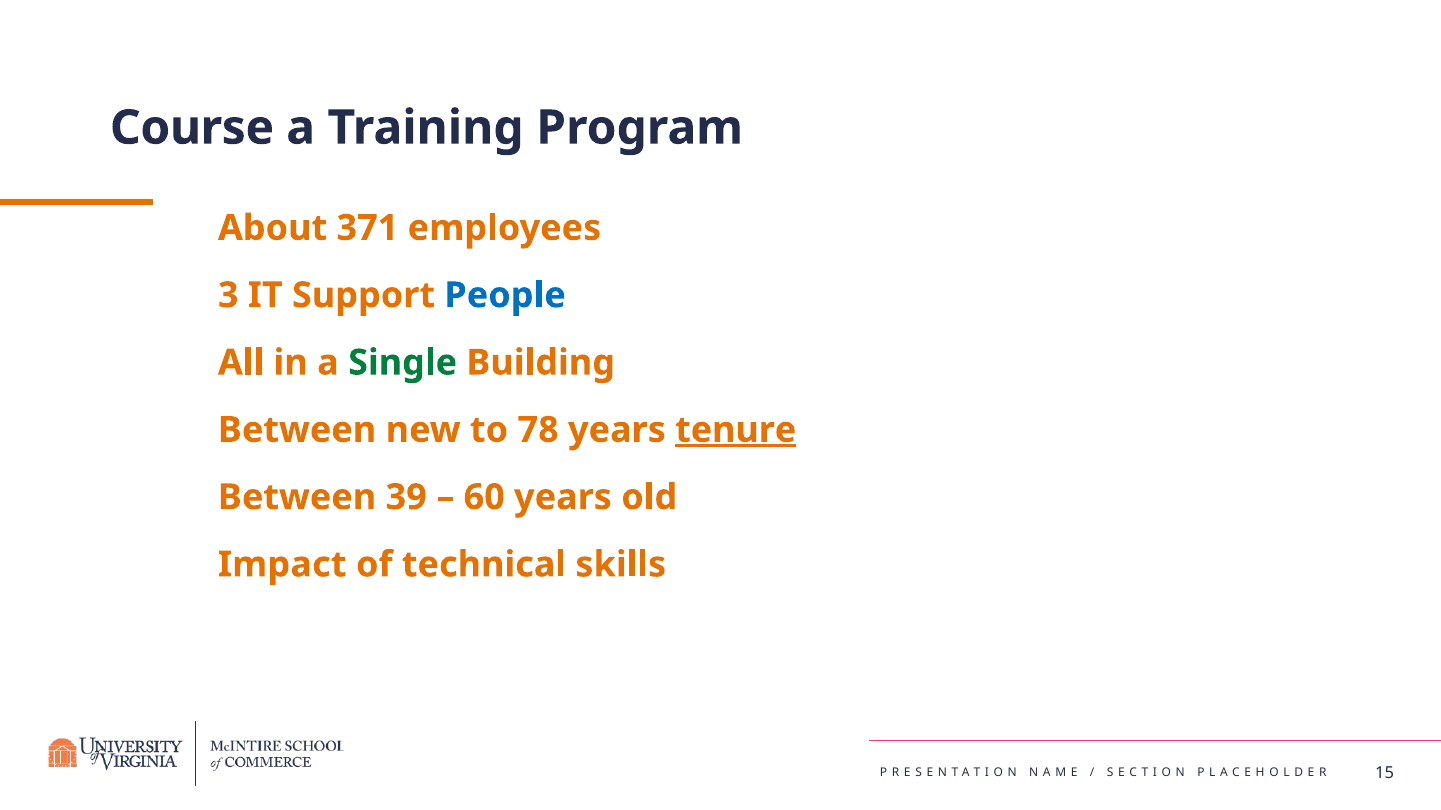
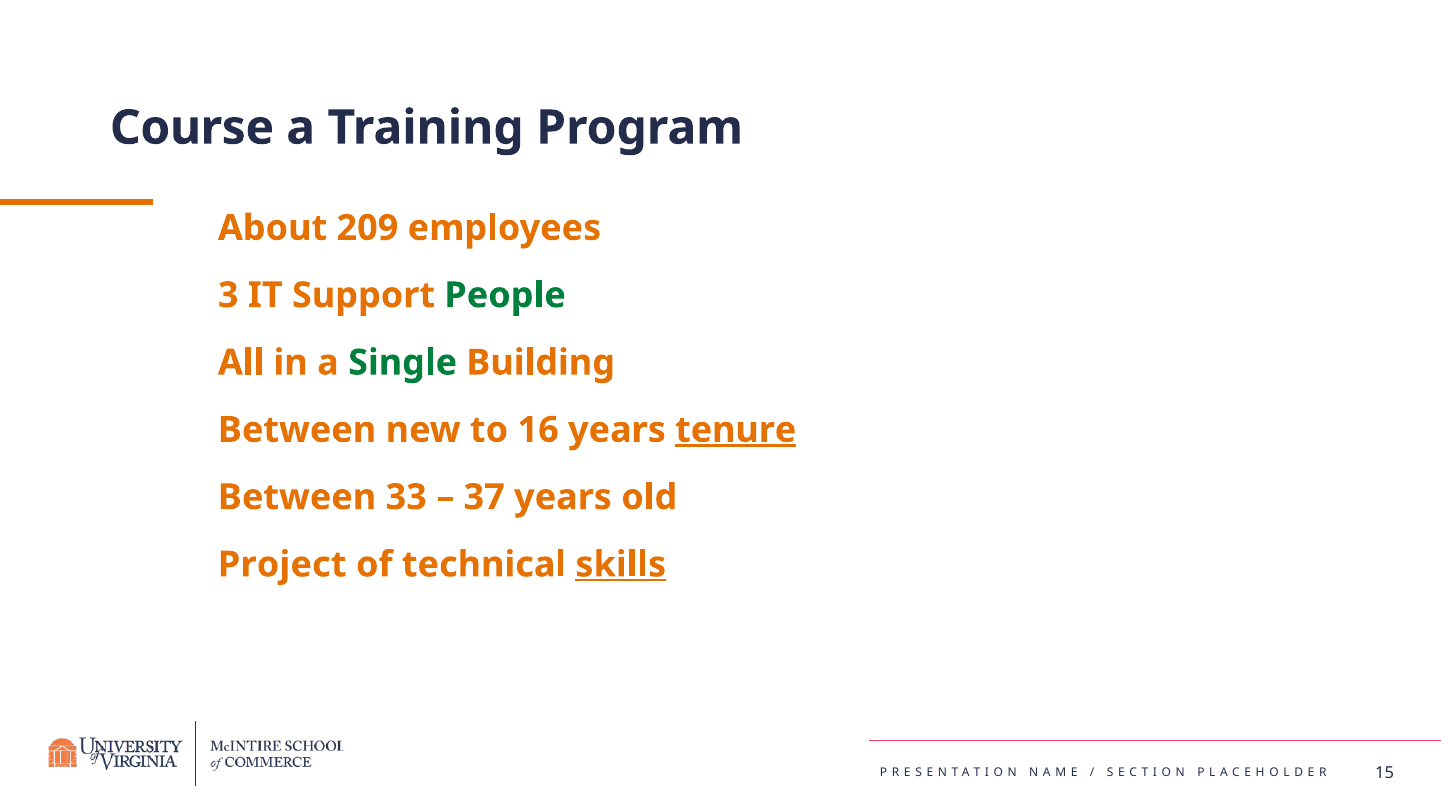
371: 371 -> 209
People colour: blue -> green
78: 78 -> 16
39: 39 -> 33
60: 60 -> 37
Impact: Impact -> Project
skills underline: none -> present
